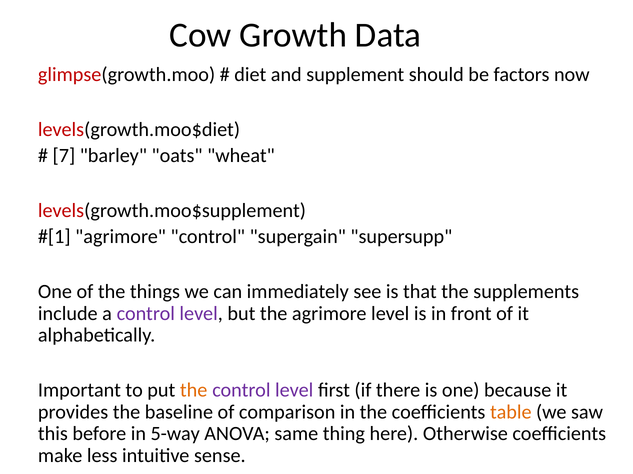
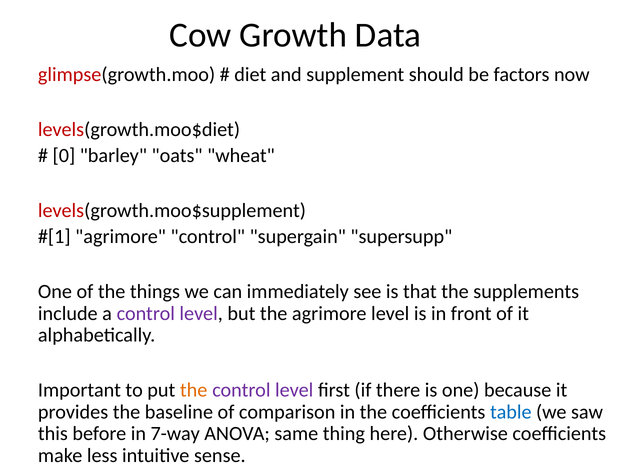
7: 7 -> 0
table colour: orange -> blue
5-way: 5-way -> 7-way
